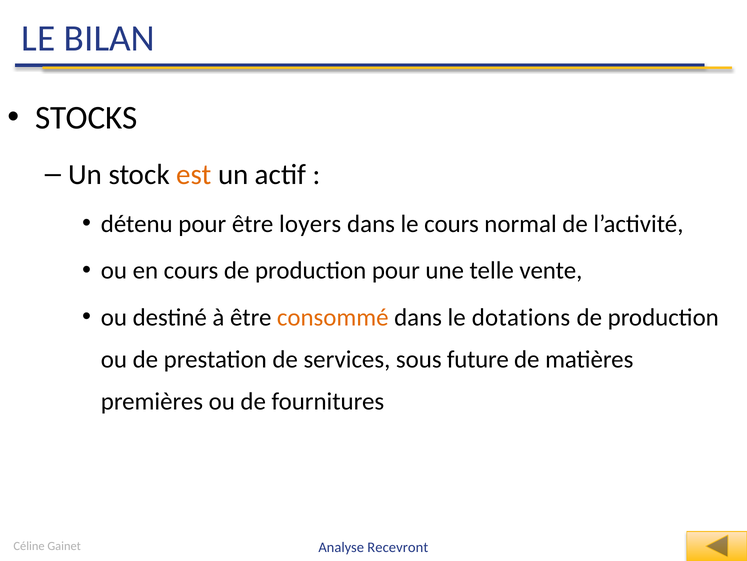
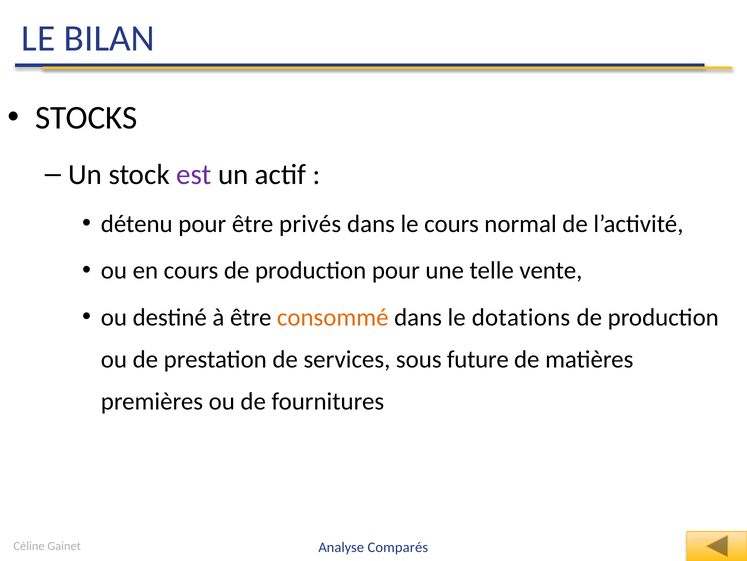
est colour: orange -> purple
loyers: loyers -> privés
Recevront: Recevront -> Comparés
